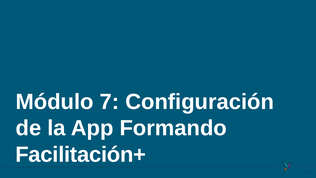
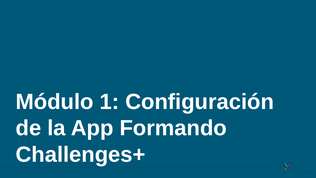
7: 7 -> 1
Facilitación+: Facilitación+ -> Challenges+
